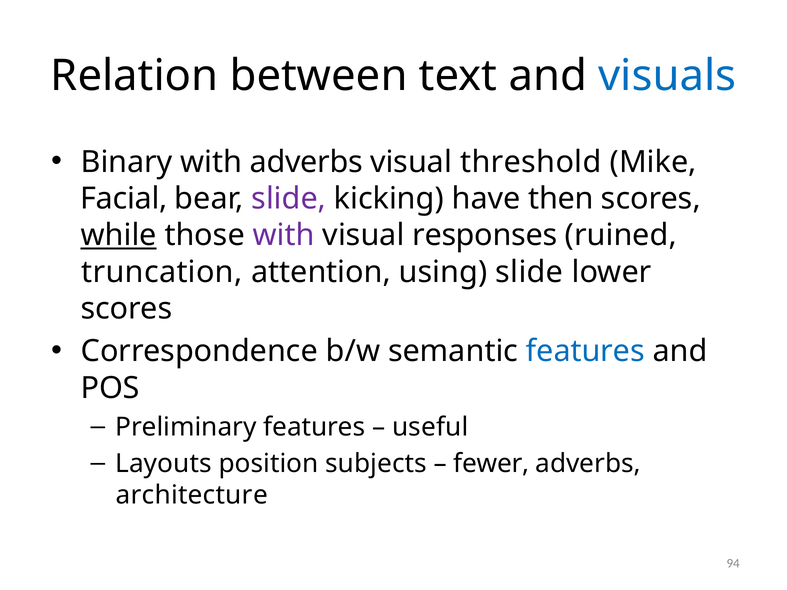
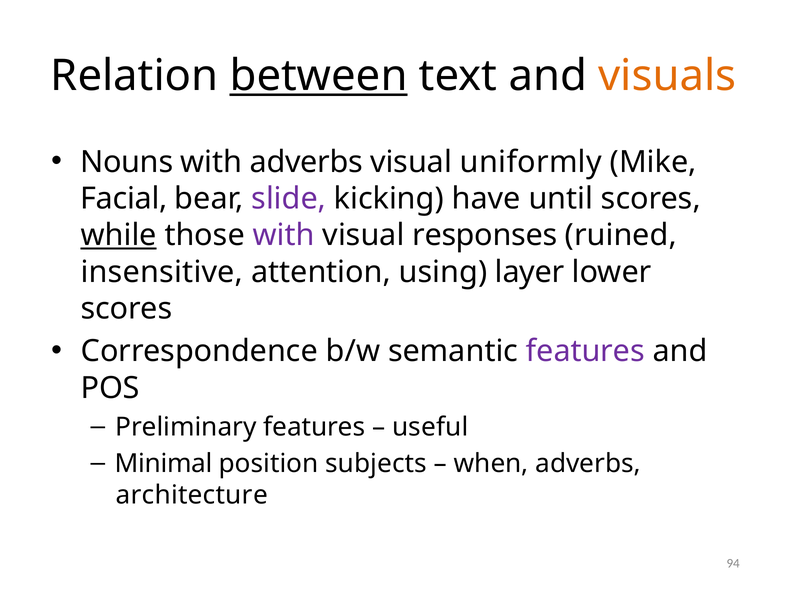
between underline: none -> present
visuals colour: blue -> orange
Binary: Binary -> Nouns
threshold: threshold -> uniformly
then: then -> until
truncation: truncation -> insensitive
using slide: slide -> layer
features at (585, 352) colour: blue -> purple
Layouts: Layouts -> Minimal
fewer: fewer -> when
